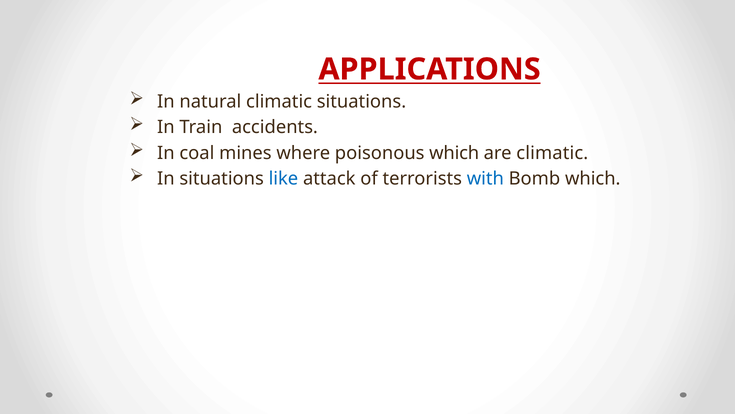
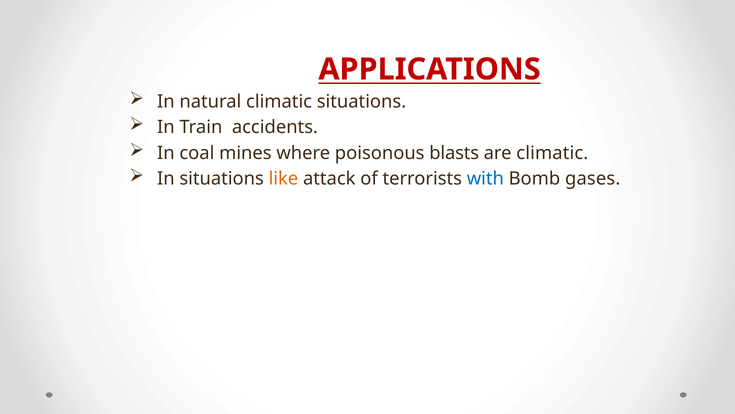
poisonous which: which -> blasts
like colour: blue -> orange
Bomb which: which -> gases
